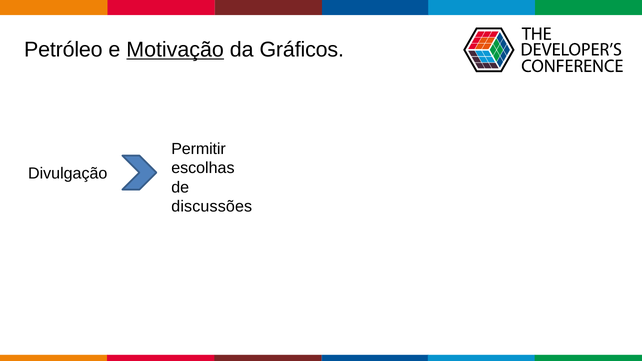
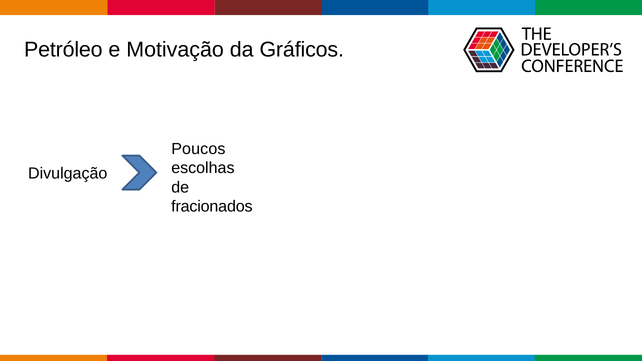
Motivação underline: present -> none
Permitir: Permitir -> Poucos
discussões: discussões -> fracionados
